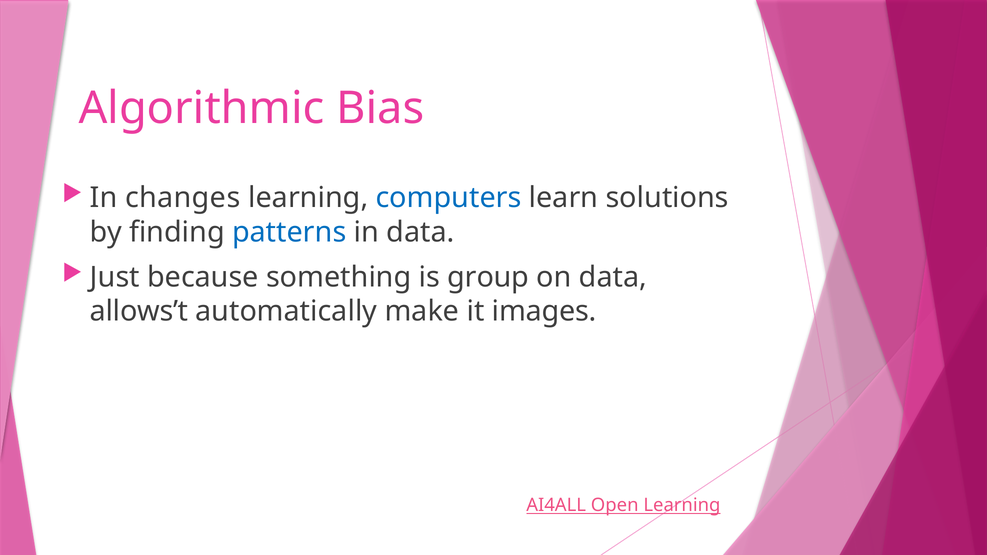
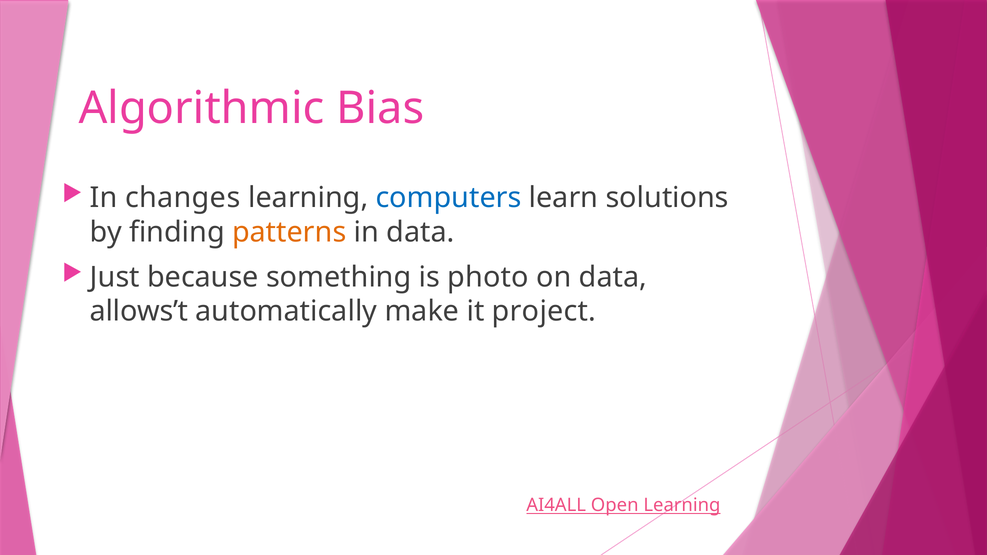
patterns colour: blue -> orange
group: group -> photo
images: images -> project
